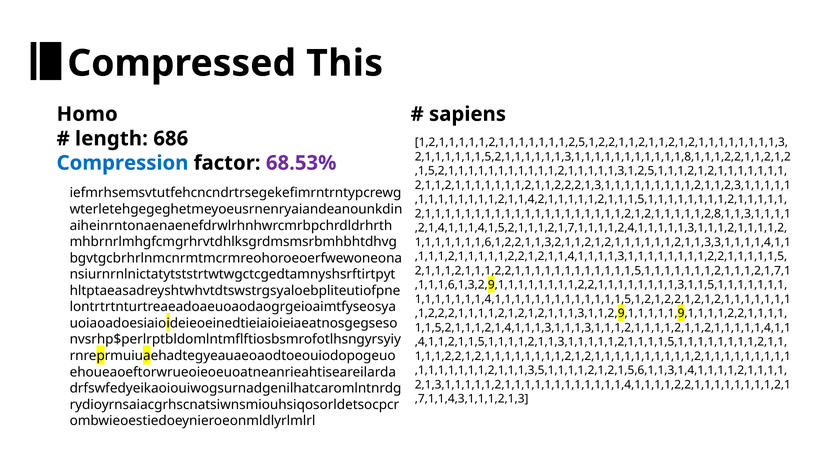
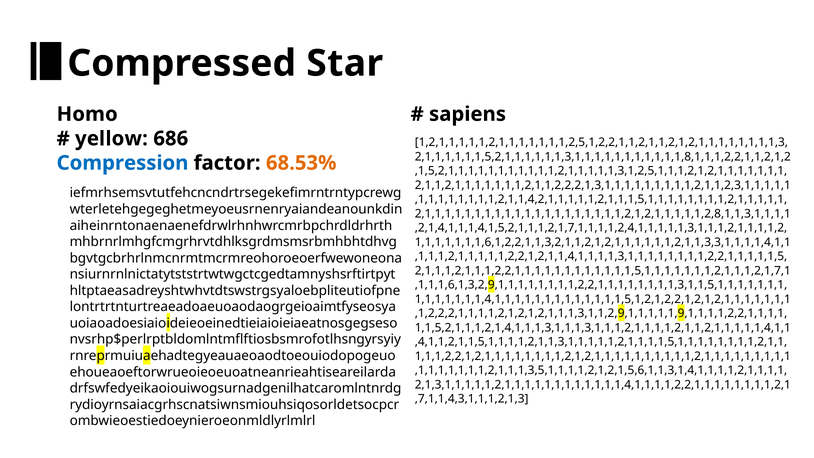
This: This -> Star
length: length -> yellow
68.53% colour: purple -> orange
